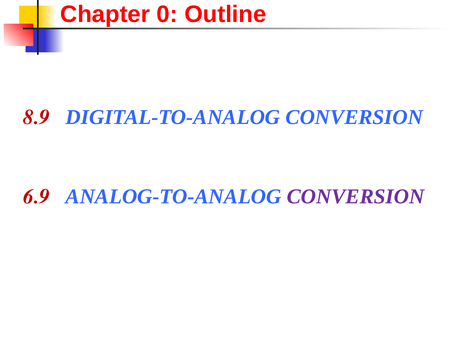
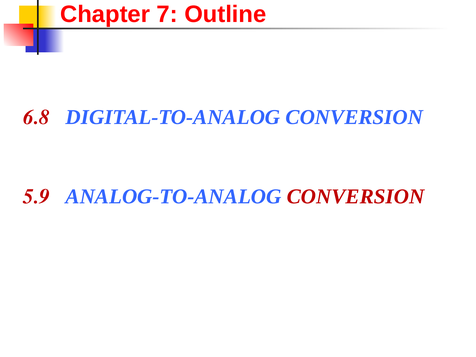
0: 0 -> 7
8.9: 8.9 -> 6.8
6.9: 6.9 -> 5.9
CONVERSION at (356, 197) colour: purple -> red
